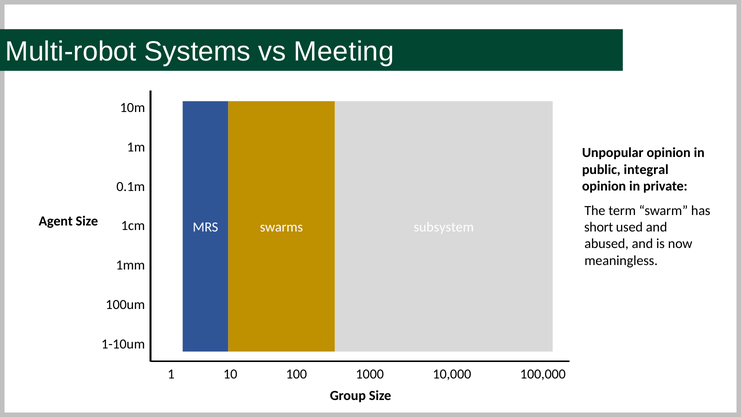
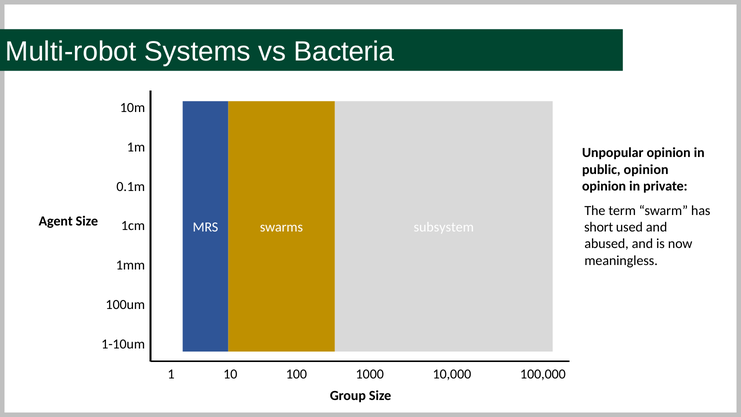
Meeting: Meeting -> Bacteria
public integral: integral -> opinion
